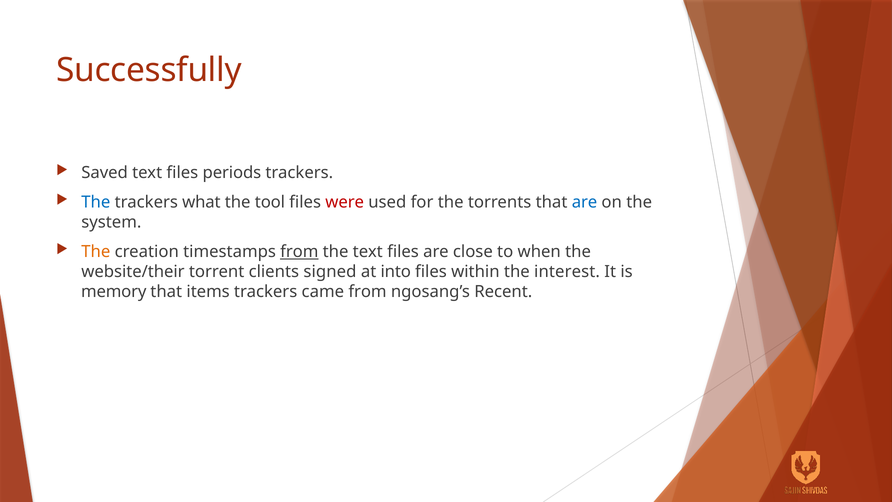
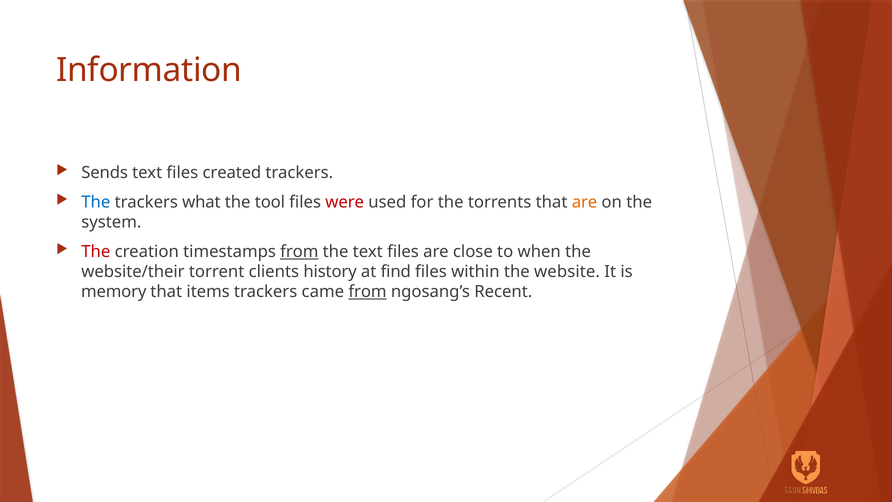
Successfully: Successfully -> Information
Saved: Saved -> Sends
periods: periods -> created
are at (585, 202) colour: blue -> orange
The at (96, 251) colour: orange -> red
signed: signed -> history
into: into -> find
interest: interest -> website
from at (368, 292) underline: none -> present
